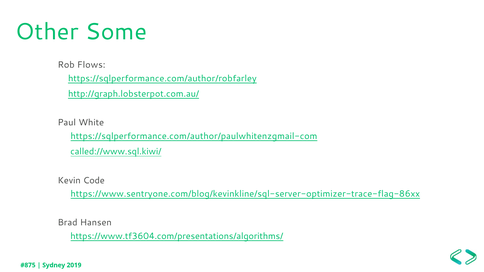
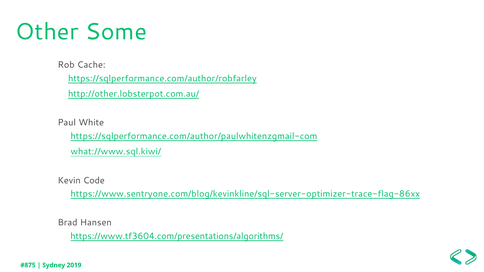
Flows: Flows -> Cache
http://graph.lobsterpot.com.au/: http://graph.lobsterpot.com.au/ -> http://other.lobsterpot.com.au/
called://www.sql.kiwi/: called://www.sql.kiwi/ -> what://www.sql.kiwi/
